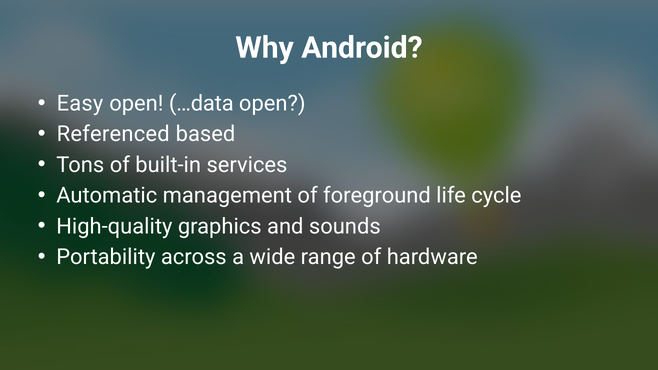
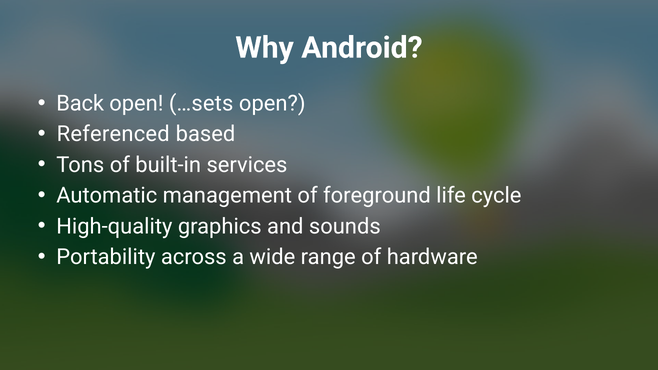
Easy: Easy -> Back
…data: …data -> …sets
